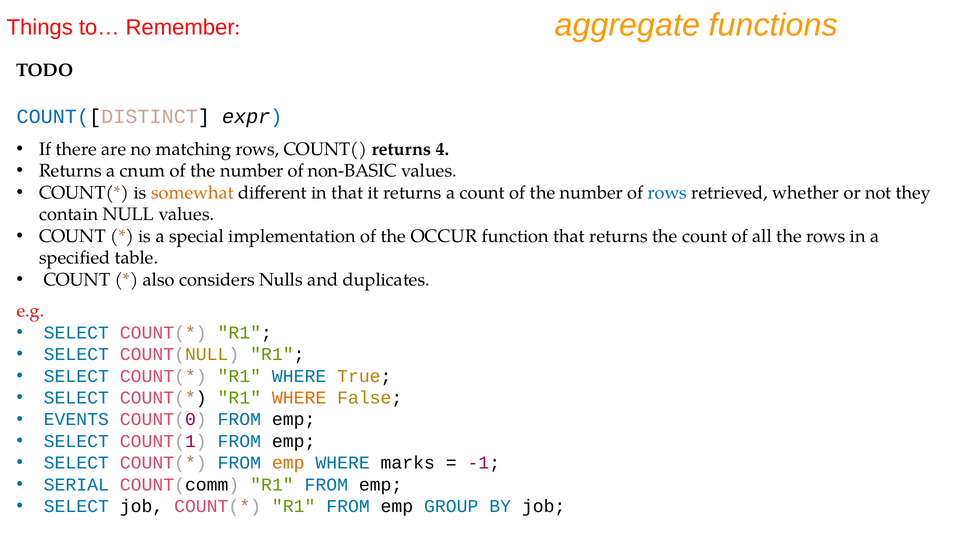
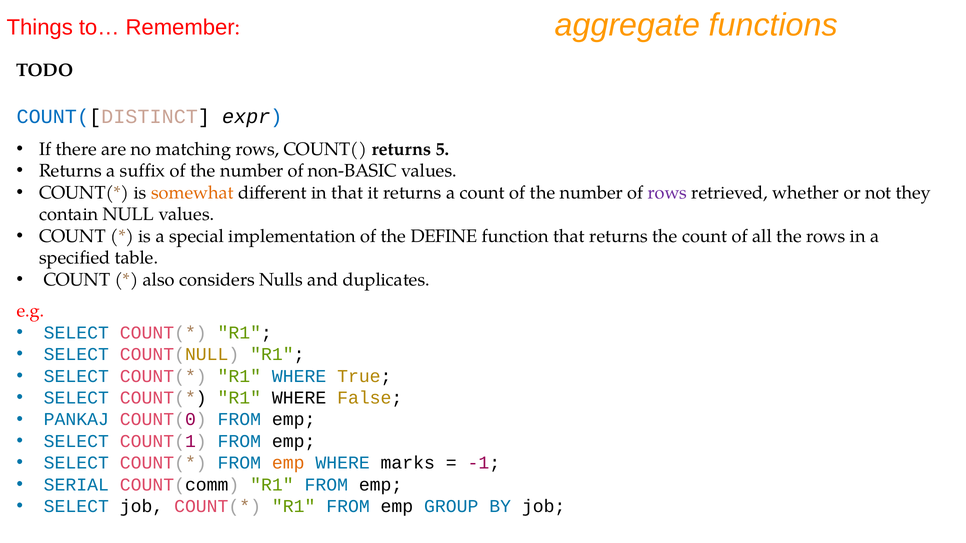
4: 4 -> 5
cnum: cnum -> suffix
rows at (667, 193) colour: blue -> purple
OCCUR: OCCUR -> DEFINE
WHERE at (299, 398) colour: orange -> black
EVENTS: EVENTS -> PANKAJ
